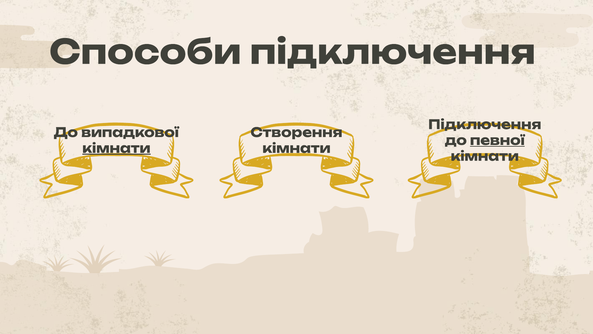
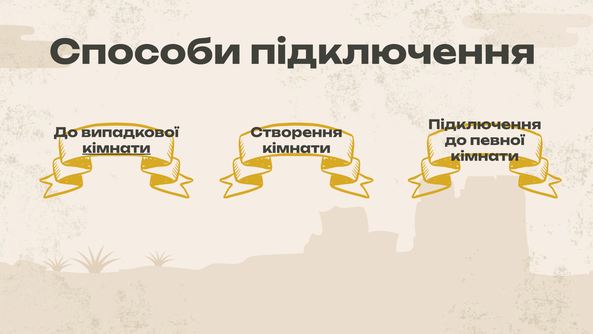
певної underline: present -> none
